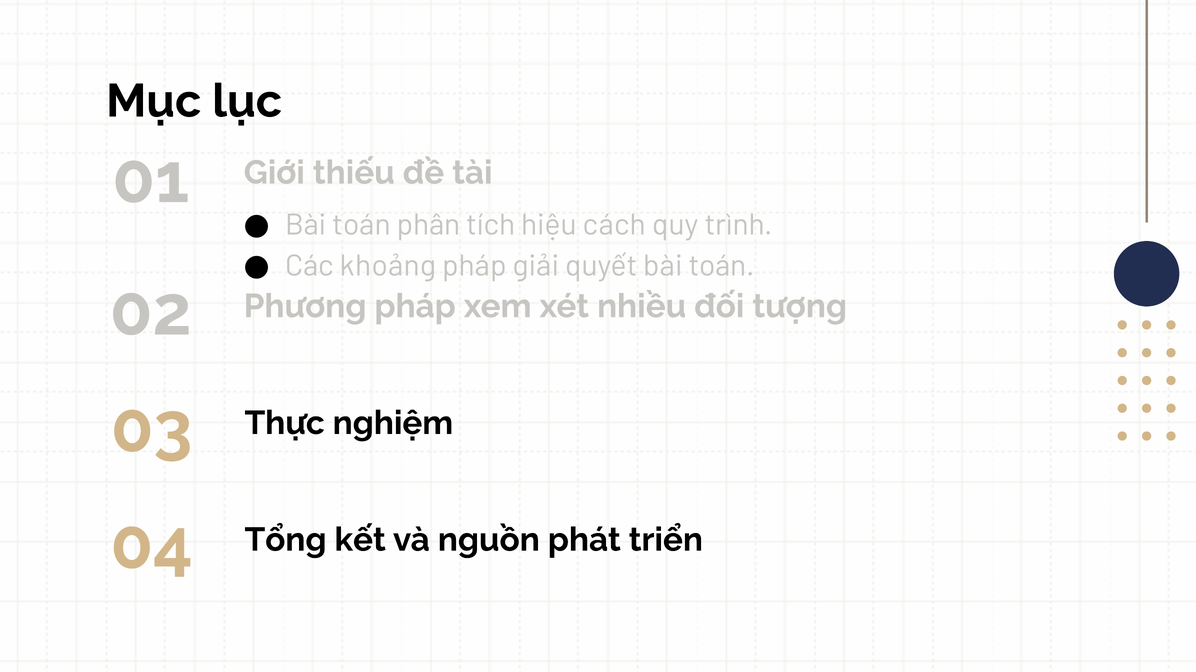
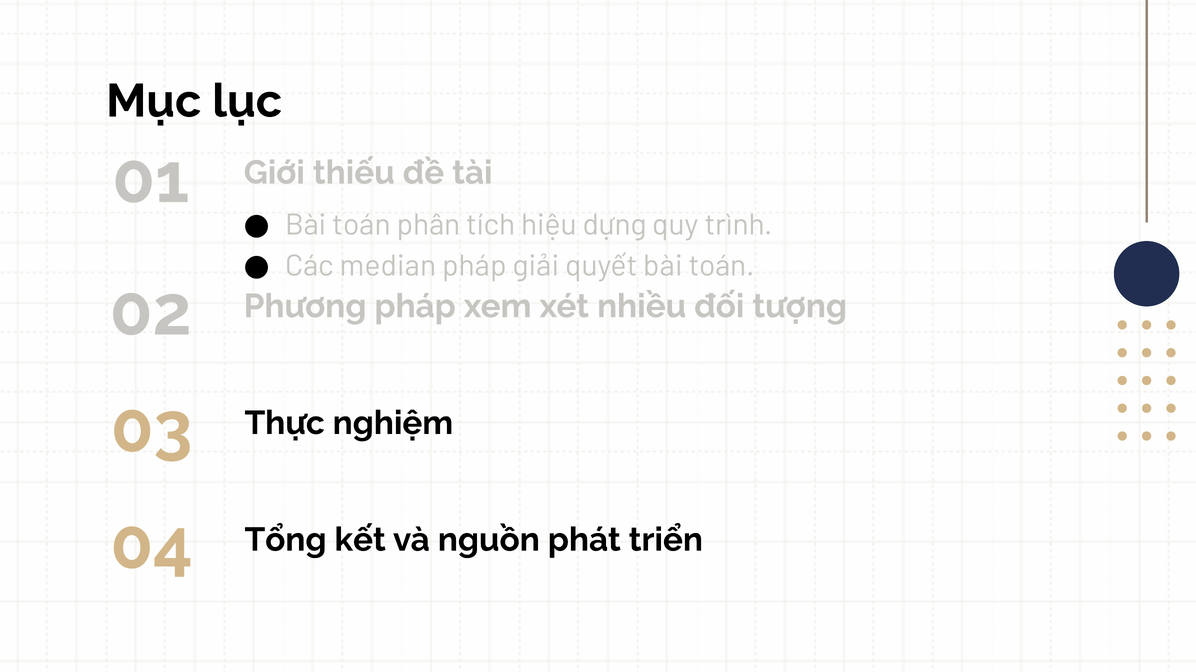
cách: cách -> dựng
khoảng: khoảng -> median
